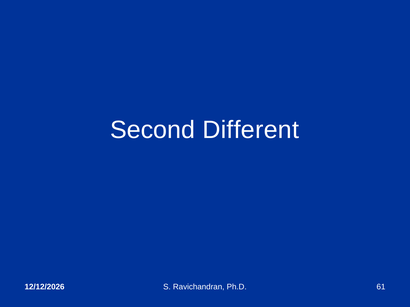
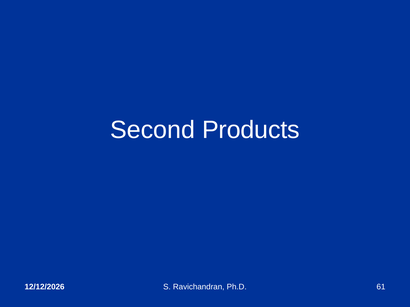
Different: Different -> Products
